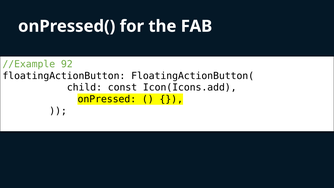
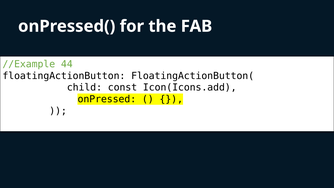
92: 92 -> 44
